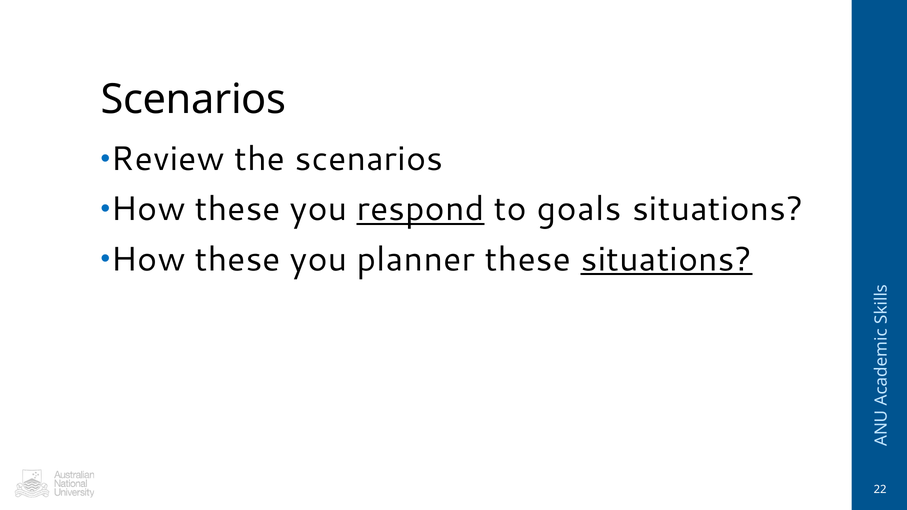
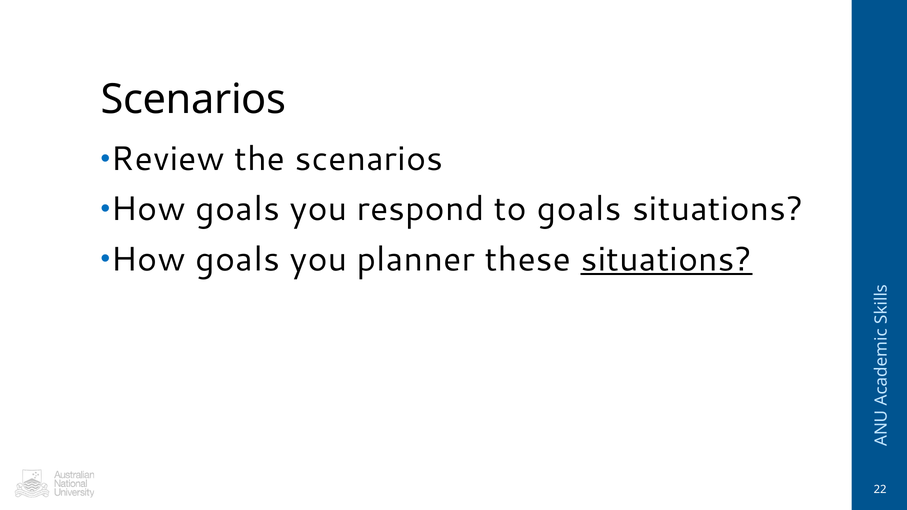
these at (238, 209): these -> goals
respond underline: present -> none
these at (238, 259): these -> goals
